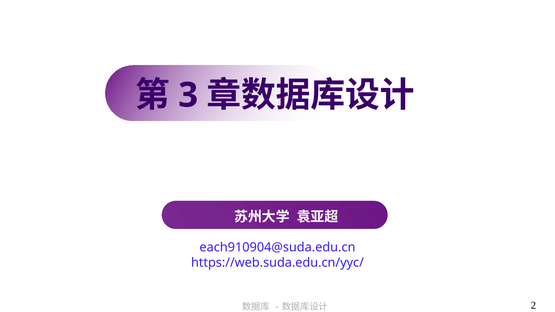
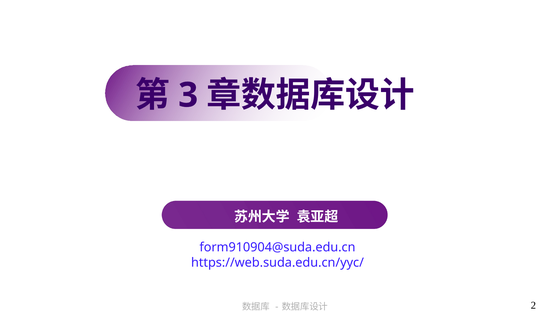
each910904@suda.edu.cn: each910904@suda.edu.cn -> form910904@suda.edu.cn
